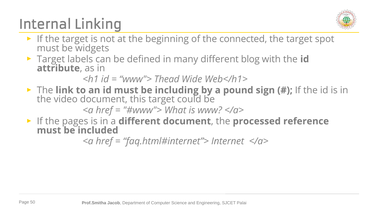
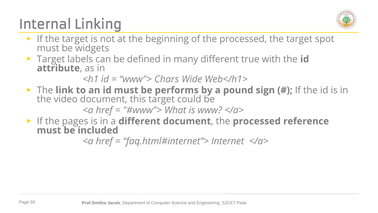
of the connected: connected -> processed
blog: blog -> true
Thead: Thead -> Chars
including: including -> performs
